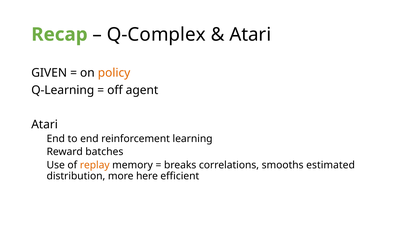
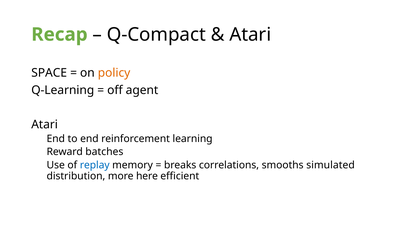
Q-Complex: Q-Complex -> Q-Compact
GIVEN: GIVEN -> SPACE
replay colour: orange -> blue
estimated: estimated -> simulated
